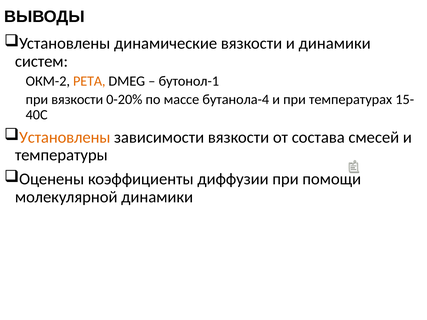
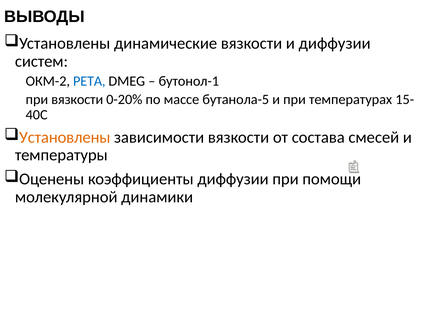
и динамики: динамики -> диффузии
PETA colour: orange -> blue
бутанола-4: бутанола-4 -> бутанола-5
